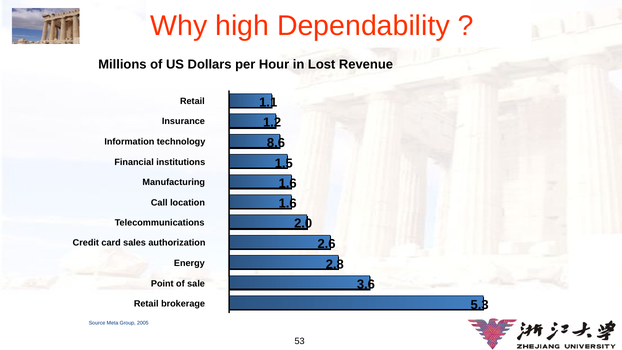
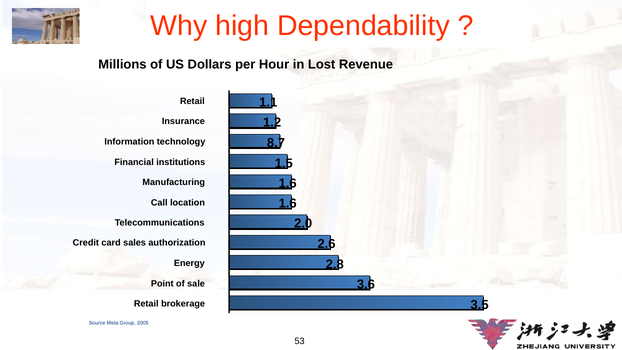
8.6: 8.6 -> 8.7
5.3: 5.3 -> 3.5
